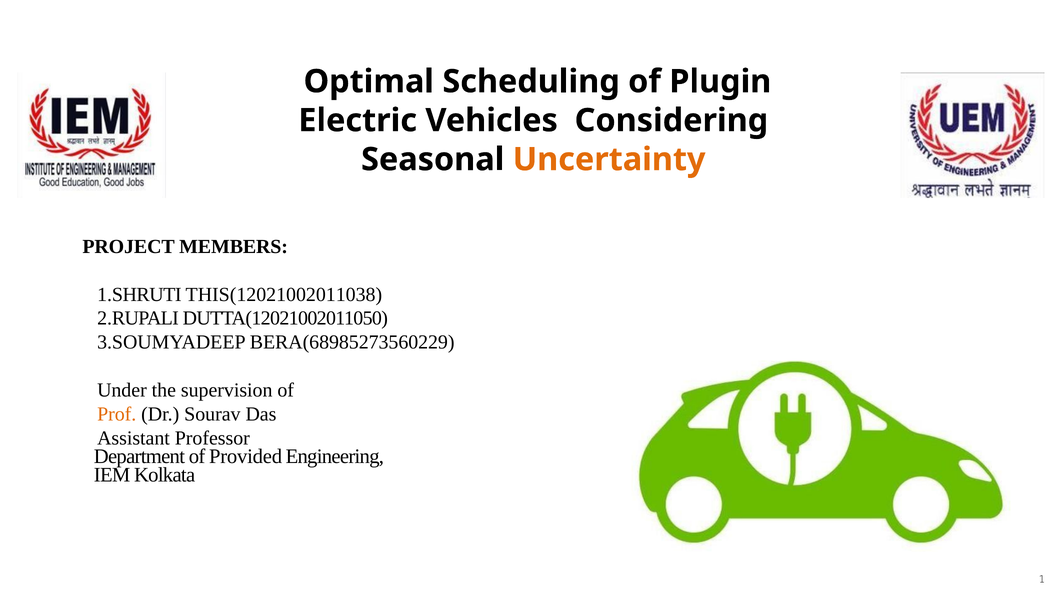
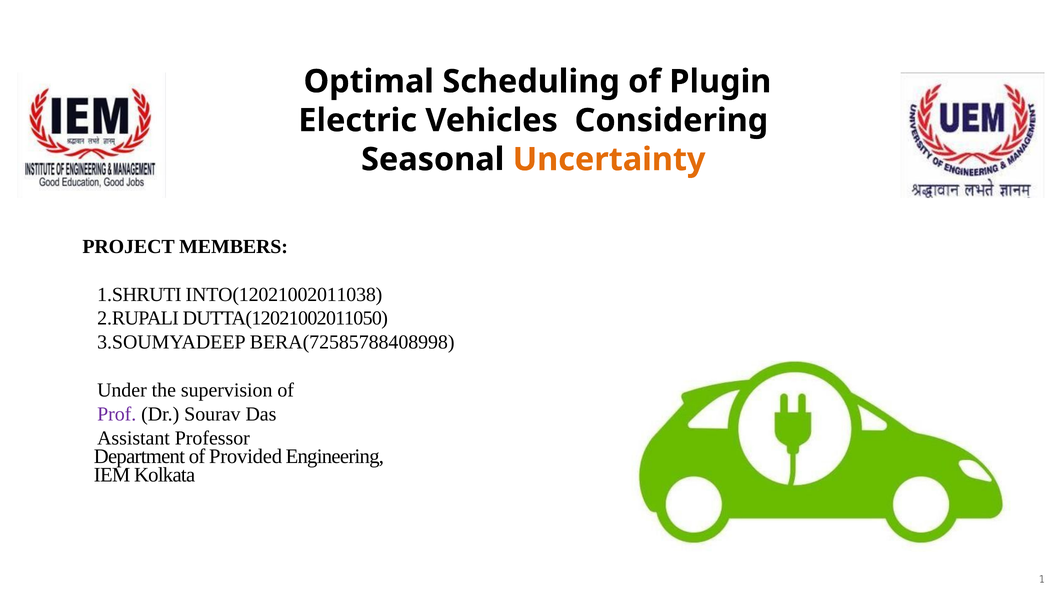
THIS(12021002011038: THIS(12021002011038 -> INTO(12021002011038
BERA(68985273560229: BERA(68985273560229 -> BERA(72585788408998
Prof colour: orange -> purple
